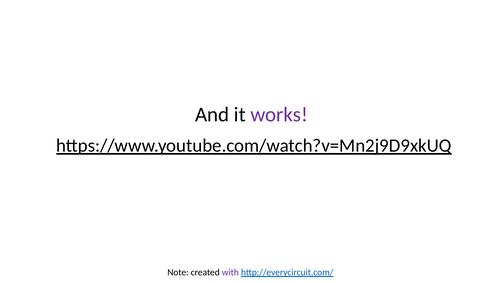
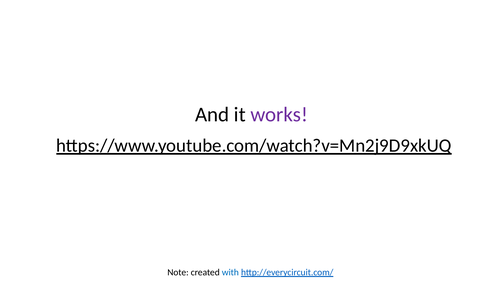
with colour: purple -> blue
